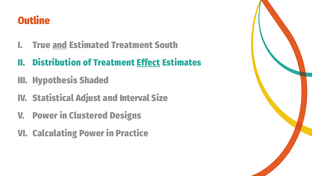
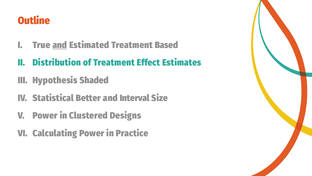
South: South -> Based
Effect underline: present -> none
Adjust: Adjust -> Better
